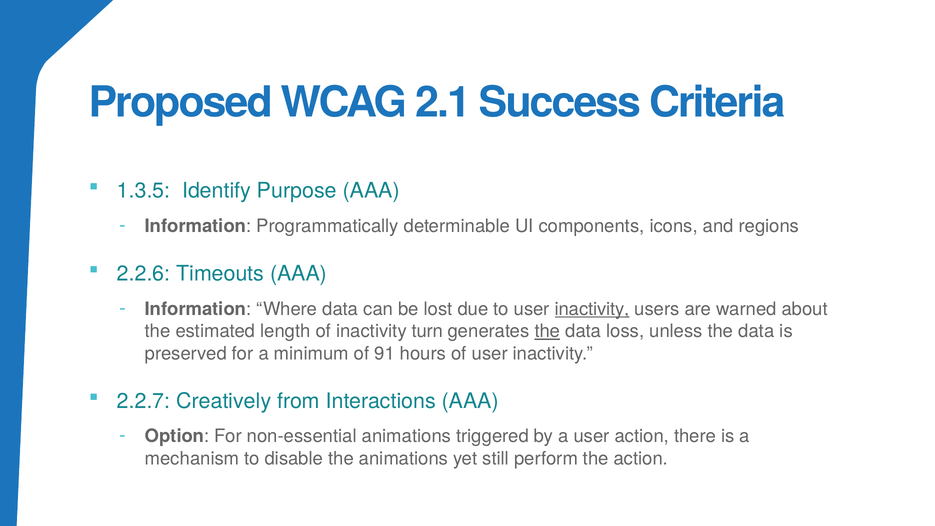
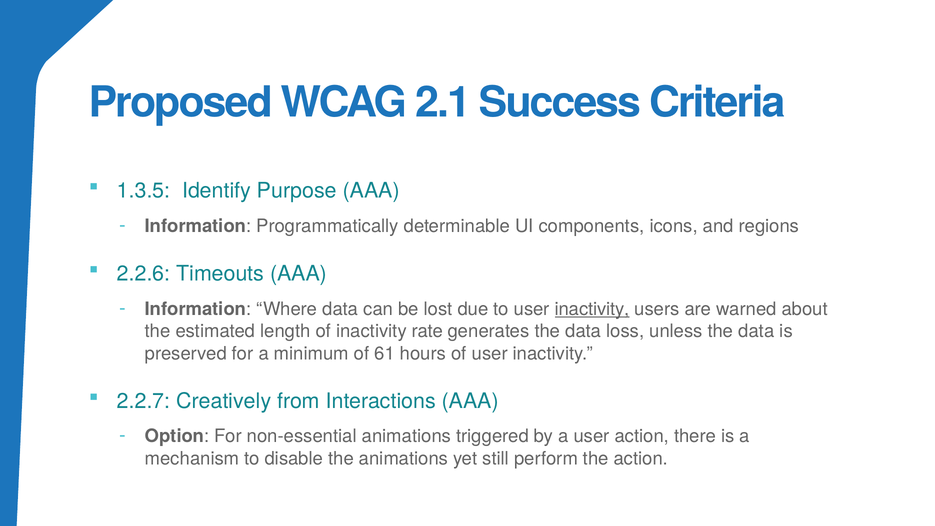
turn: turn -> rate
the at (547, 331) underline: present -> none
91: 91 -> 61
